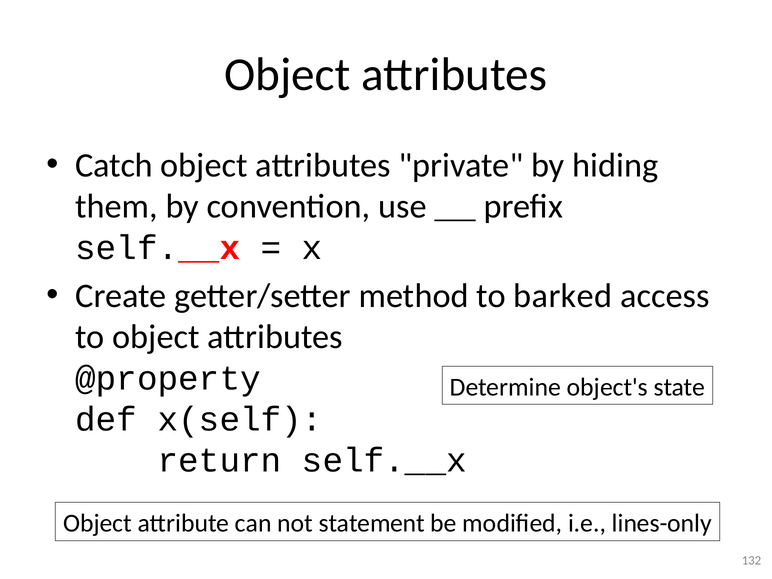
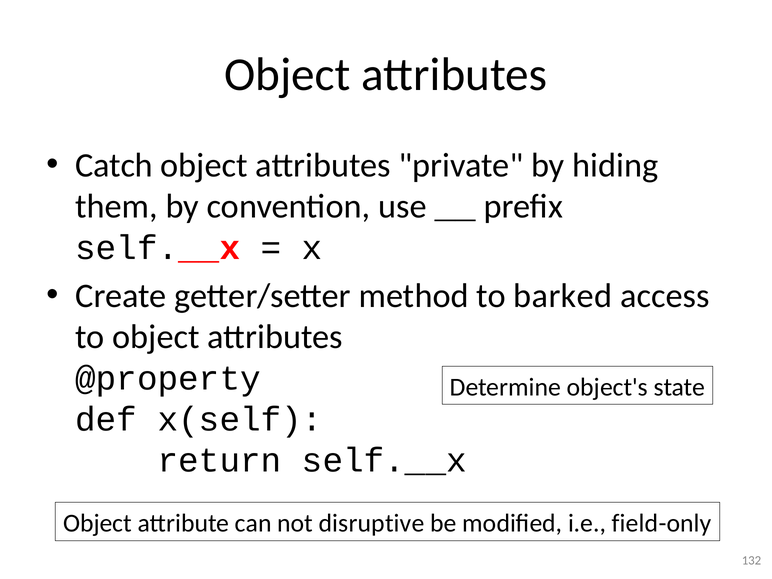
statement: statement -> disruptive
lines-only: lines-only -> field-only
